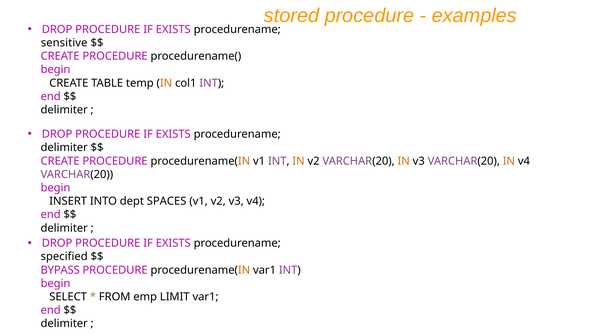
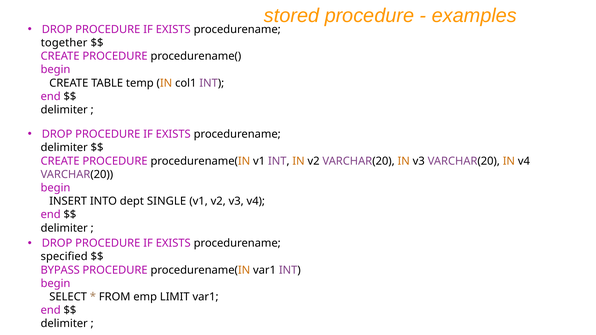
sensitive: sensitive -> together
SPACES: SPACES -> SINGLE
